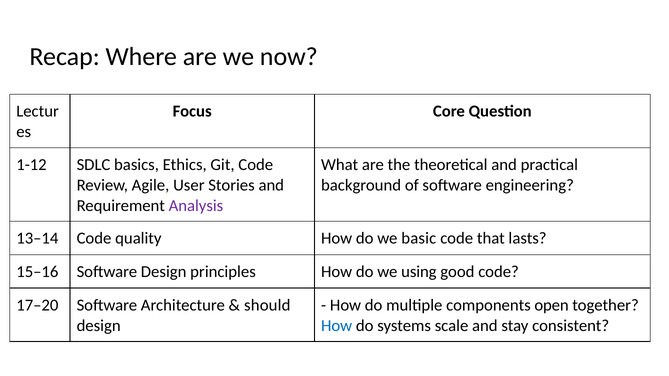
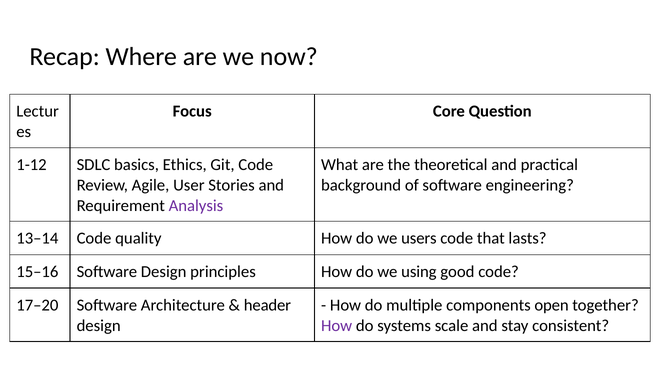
basic: basic -> users
should: should -> header
How at (337, 326) colour: blue -> purple
